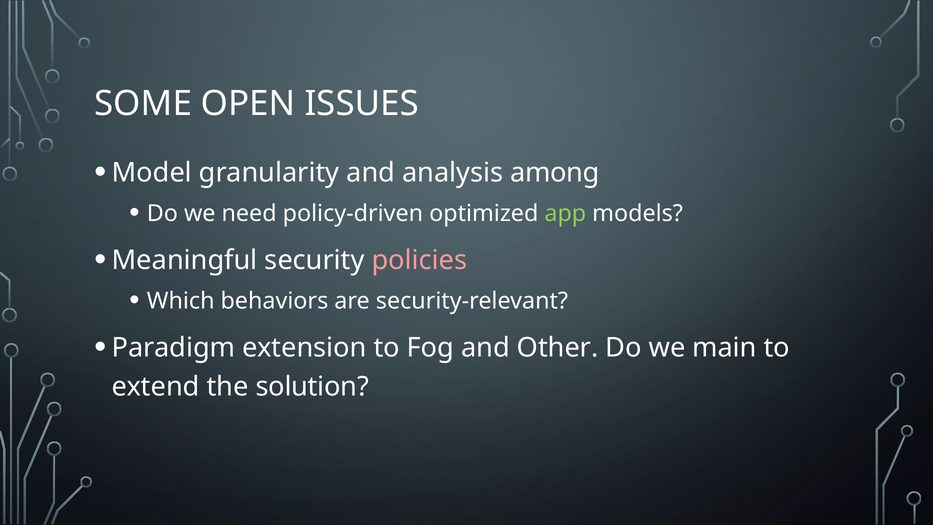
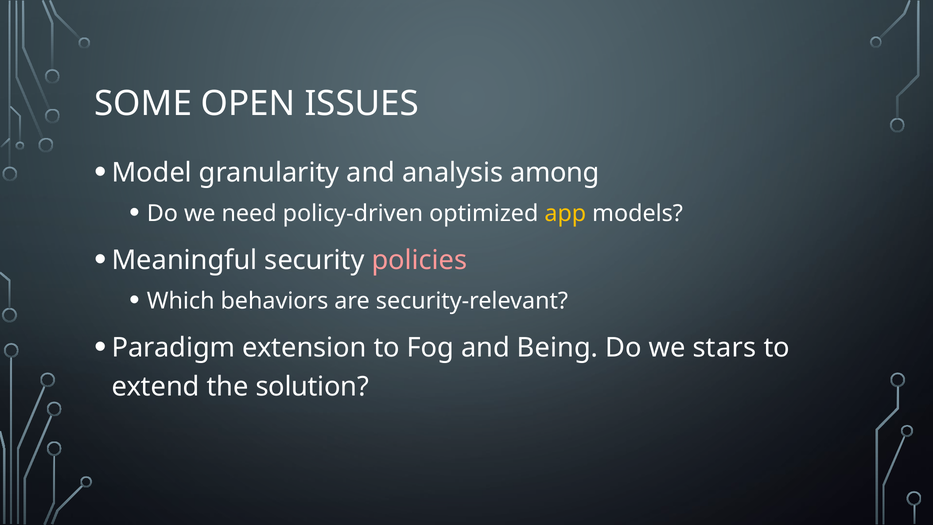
app colour: light green -> yellow
Other: Other -> Being
main: main -> stars
